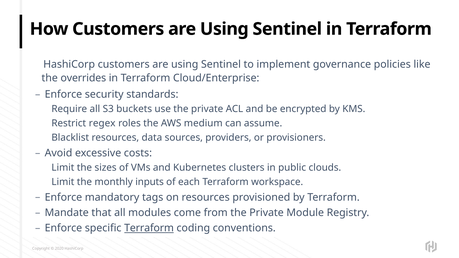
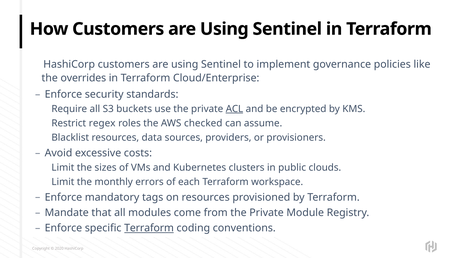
ACL underline: none -> present
medium: medium -> checked
inputs: inputs -> errors
